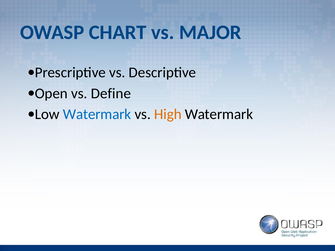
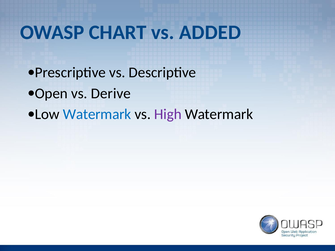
MAJOR: MAJOR -> ADDED
Define: Define -> Derive
High colour: orange -> purple
